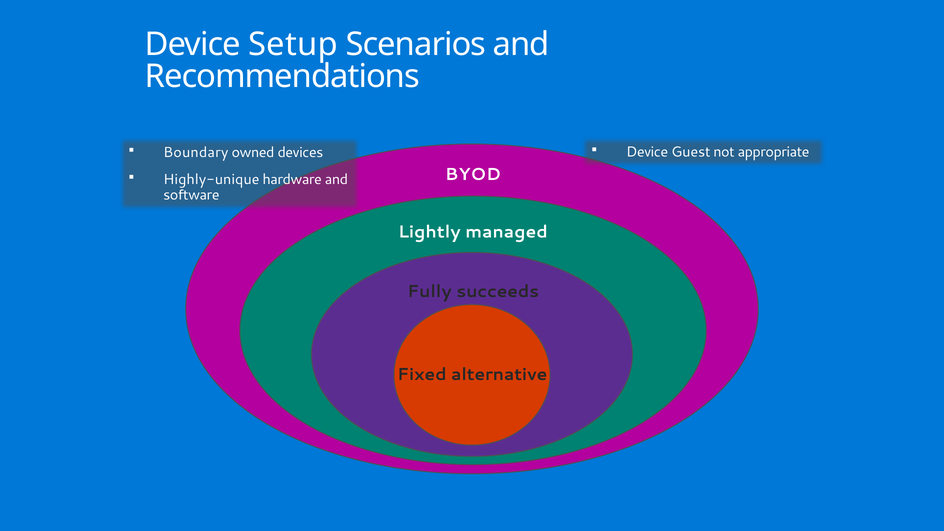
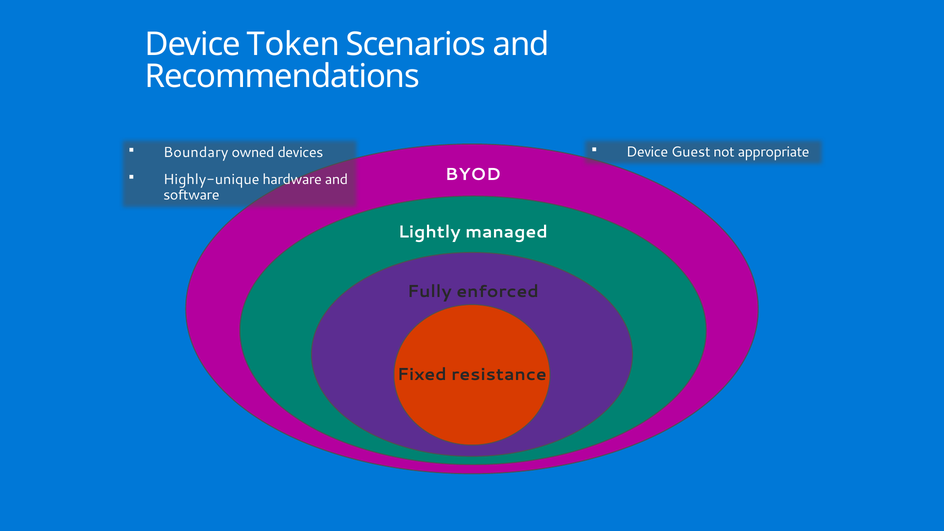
Setup: Setup -> Token
succeeds: succeeds -> enforced
alternative: alternative -> resistance
